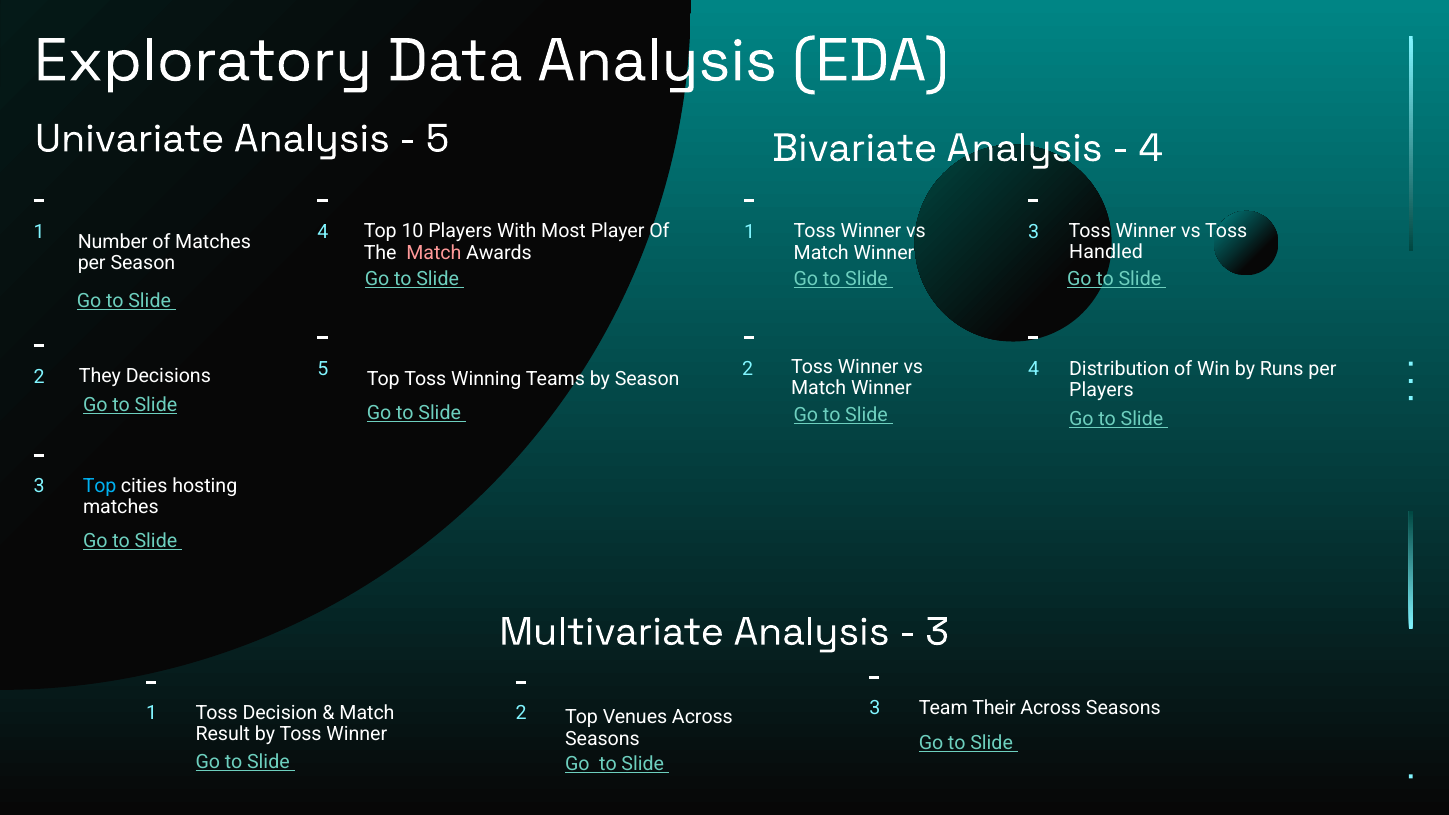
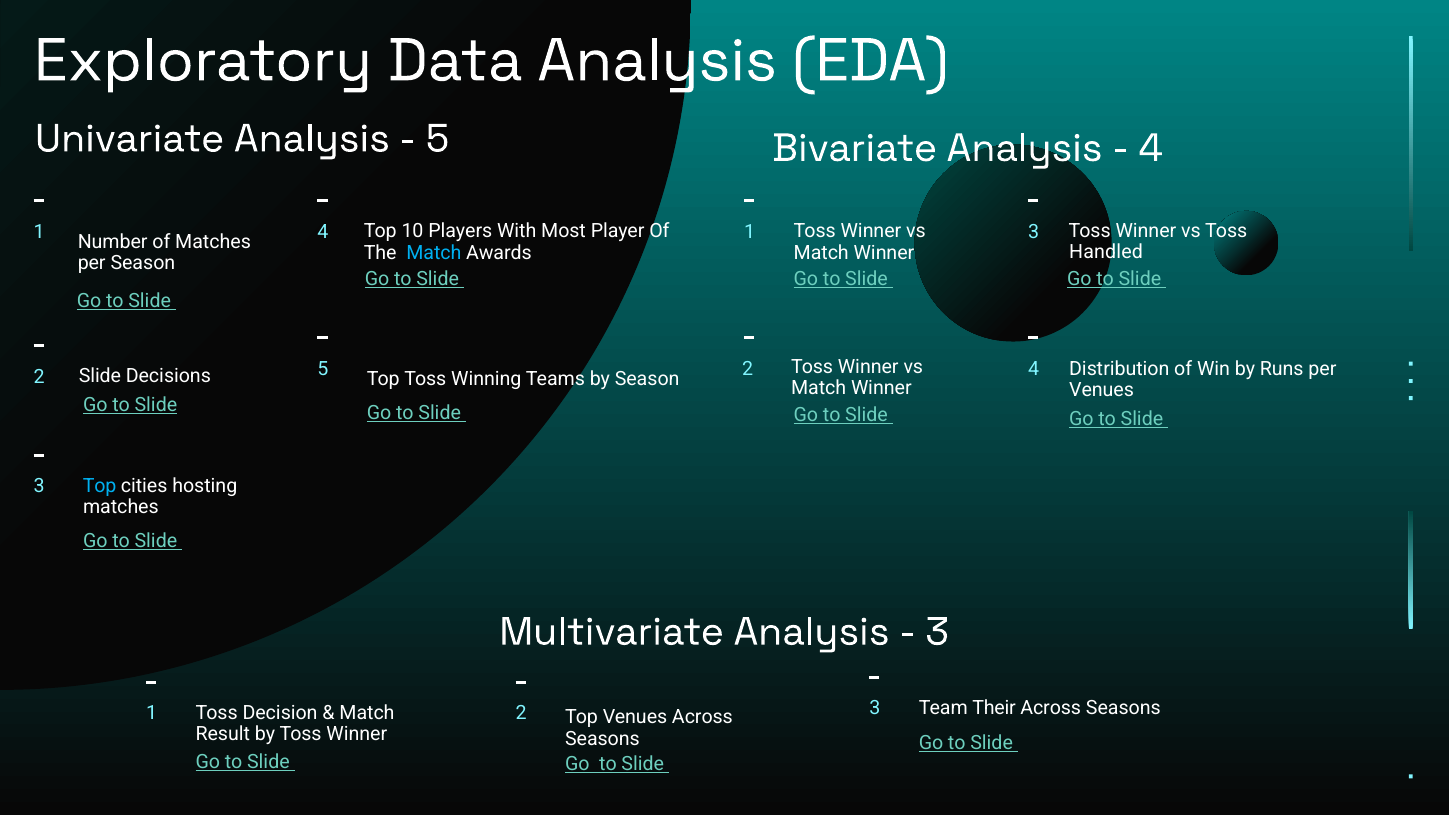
Match at (434, 253) colour: pink -> light blue
They at (100, 376): They -> Slide
Players at (1101, 390): Players -> Venues
